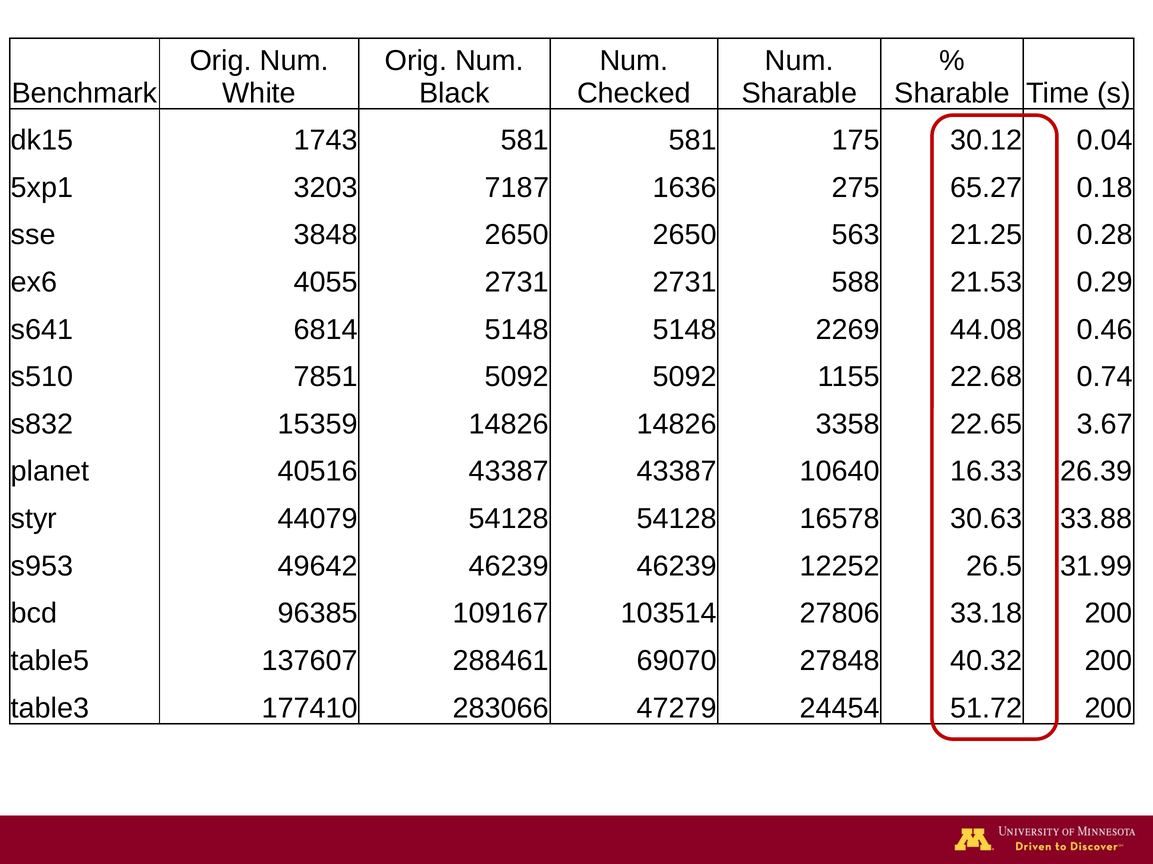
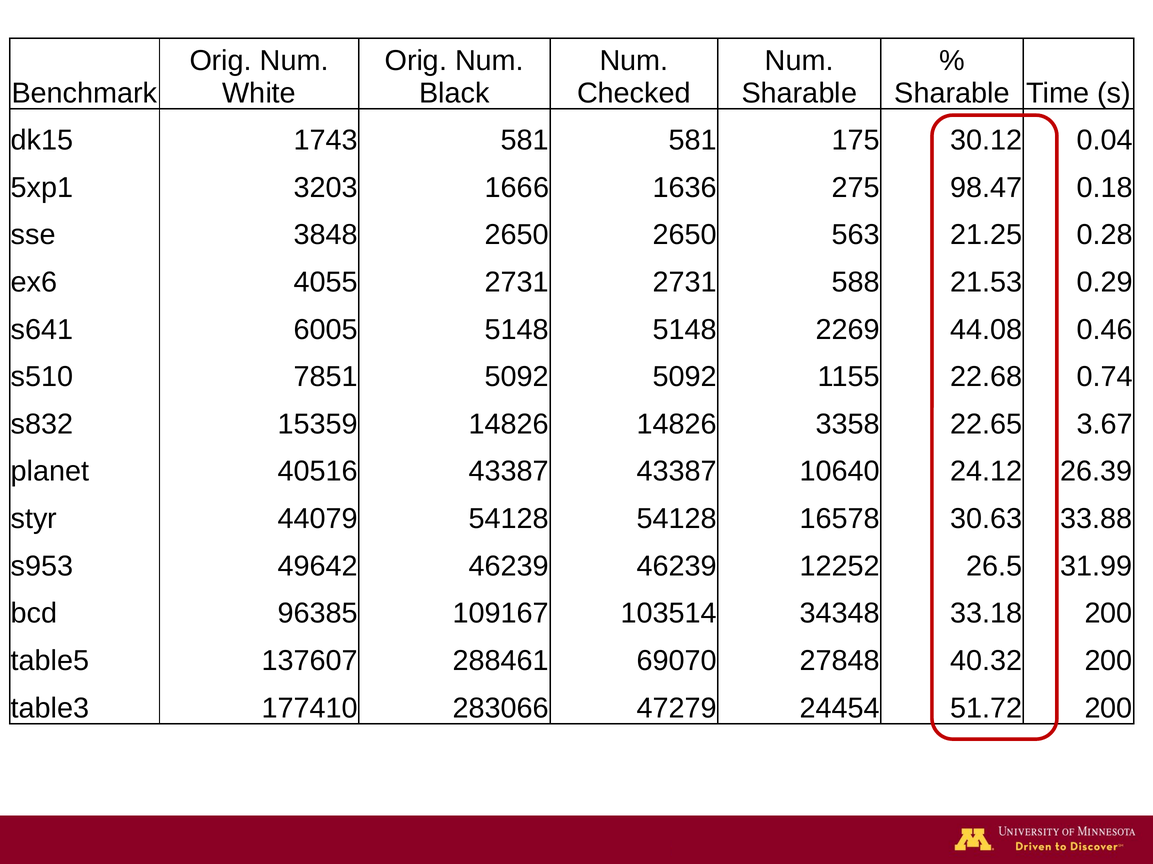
7187: 7187 -> 1666
65.27: 65.27 -> 98.47
6814: 6814 -> 6005
16.33: 16.33 -> 24.12
27806: 27806 -> 34348
